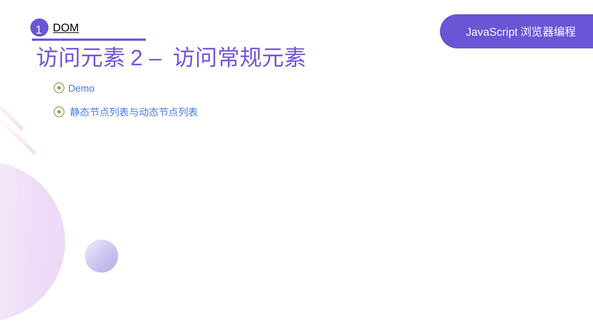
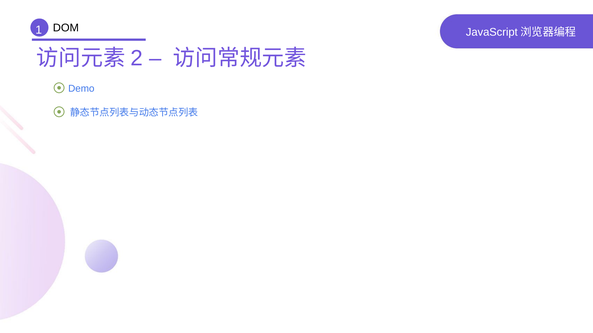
DOM underline: present -> none
